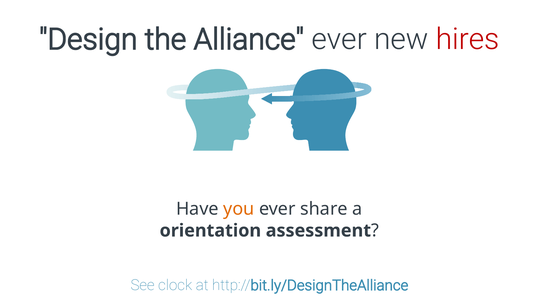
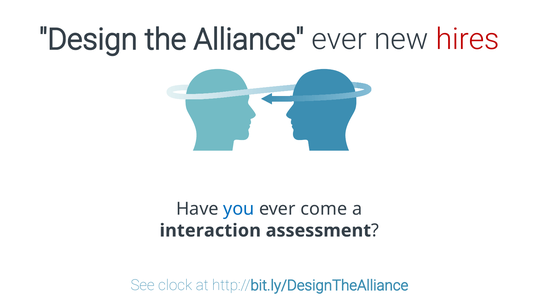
you colour: orange -> blue
share: share -> come
orientation: orientation -> interaction
